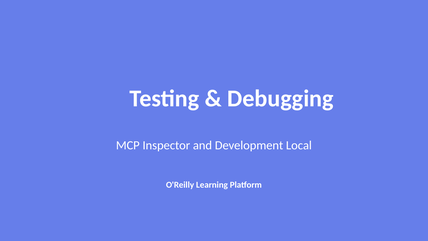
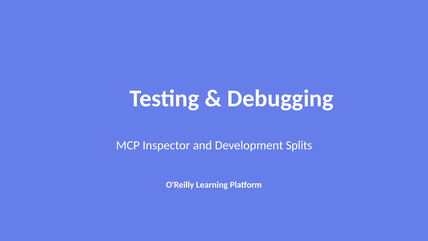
Local: Local -> Splits
